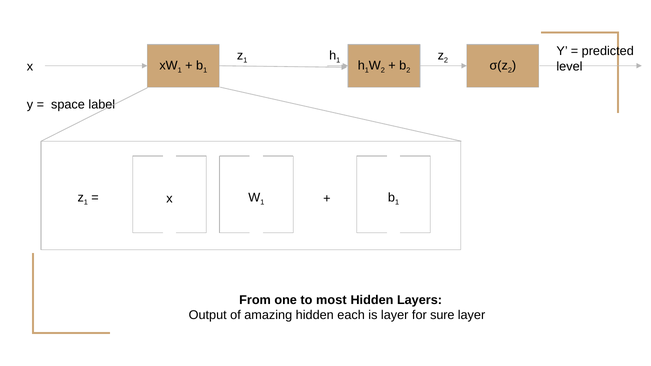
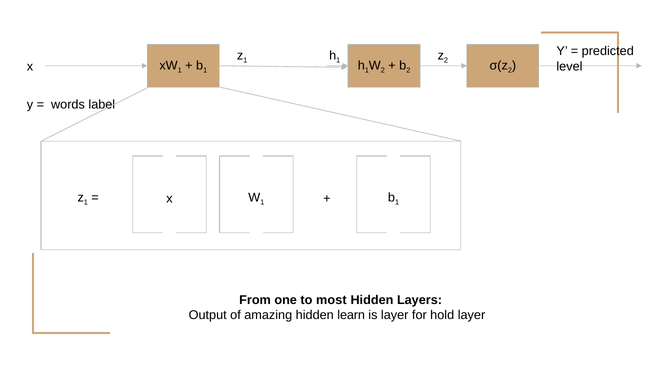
space: space -> words
each: each -> learn
sure: sure -> hold
